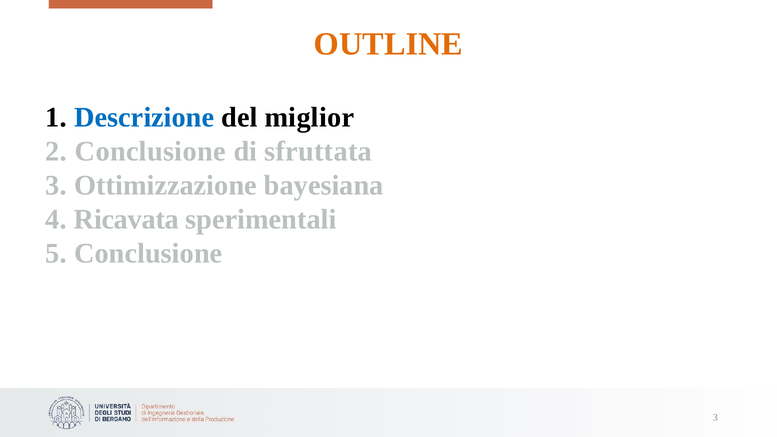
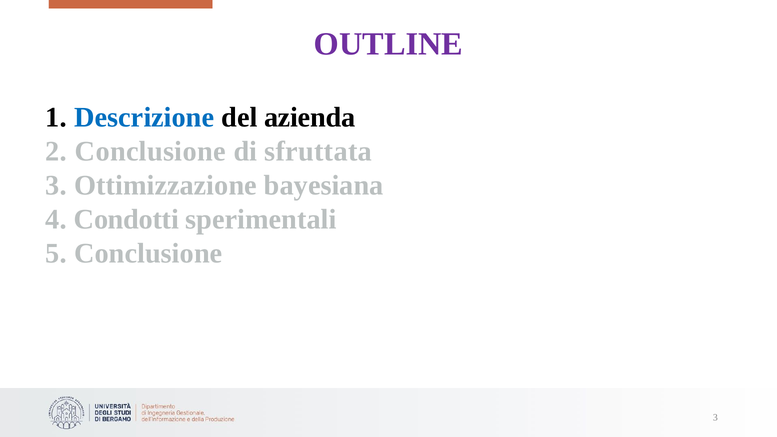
OUTLINE colour: orange -> purple
miglior: miglior -> azienda
Ricavata: Ricavata -> Condotti
